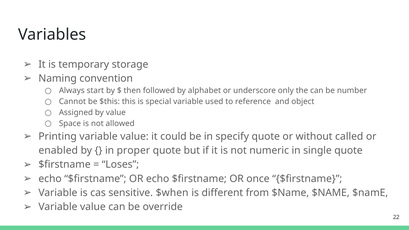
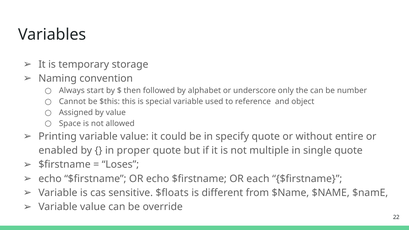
called: called -> entire
numeric: numeric -> multiple
once: once -> each
$when: $when -> $floats
